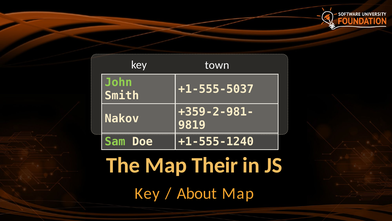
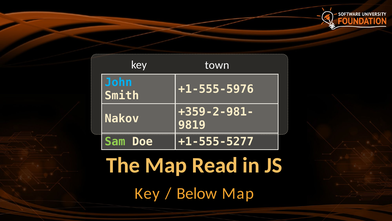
John colour: light green -> light blue
+1-555-5037: +1-555-5037 -> +1-555-5976
+1-555-1240: +1-555-1240 -> +1-555-5277
Their: Their -> Read
About: About -> Below
